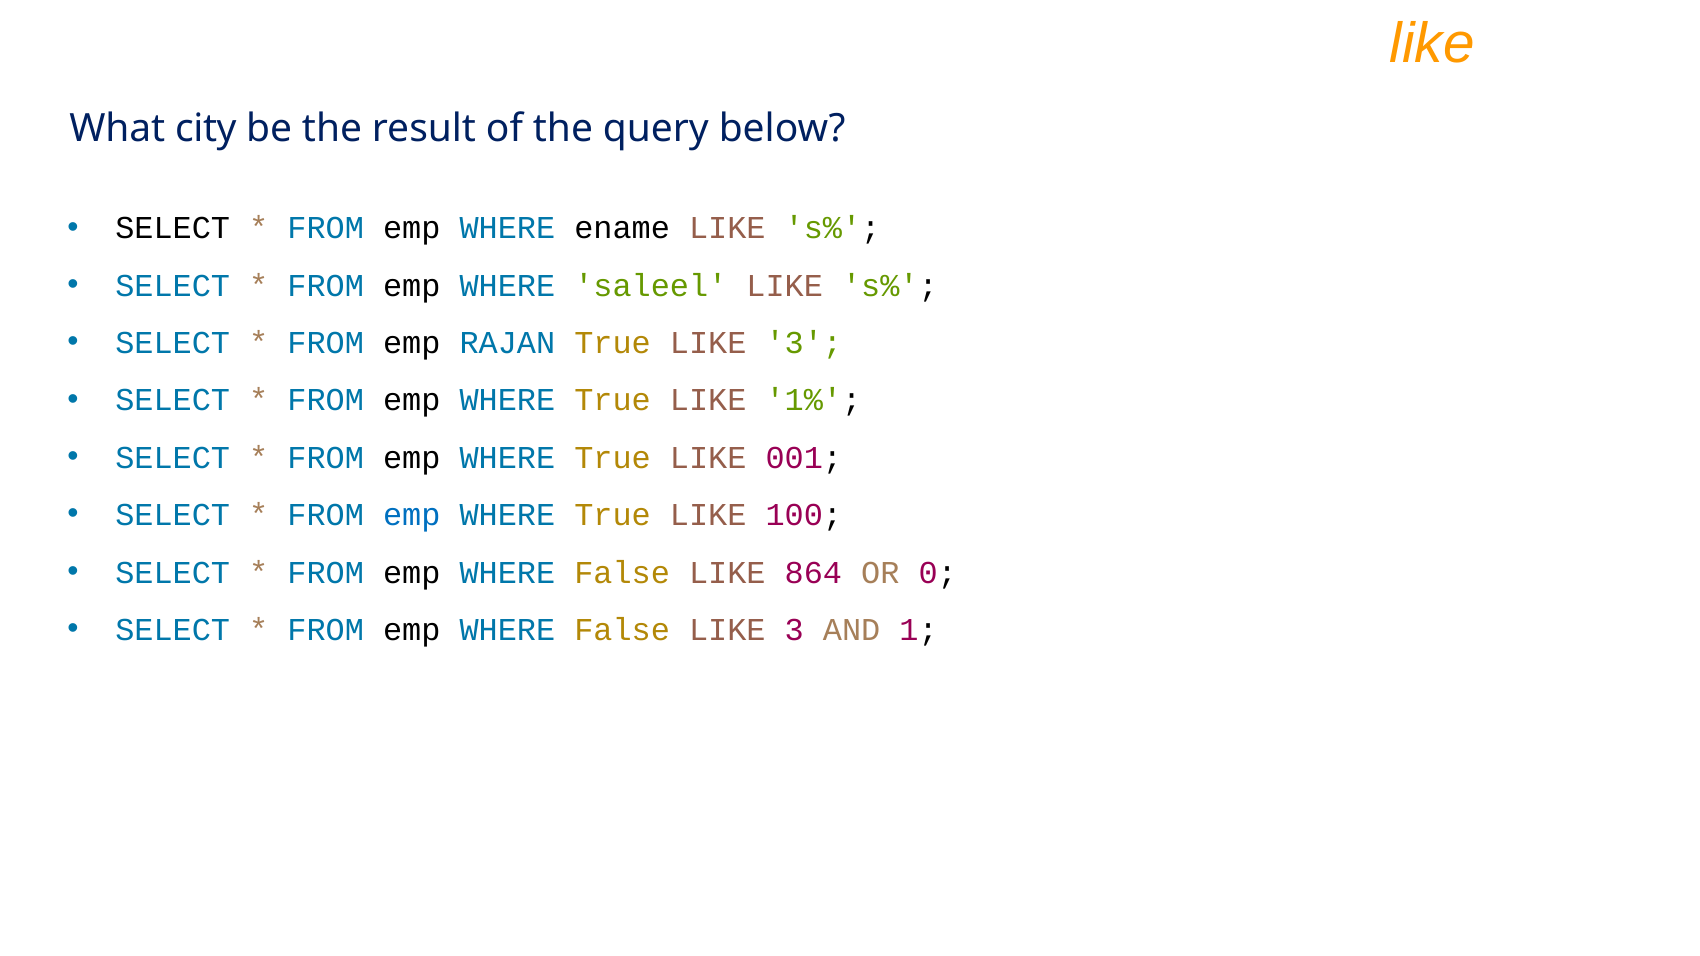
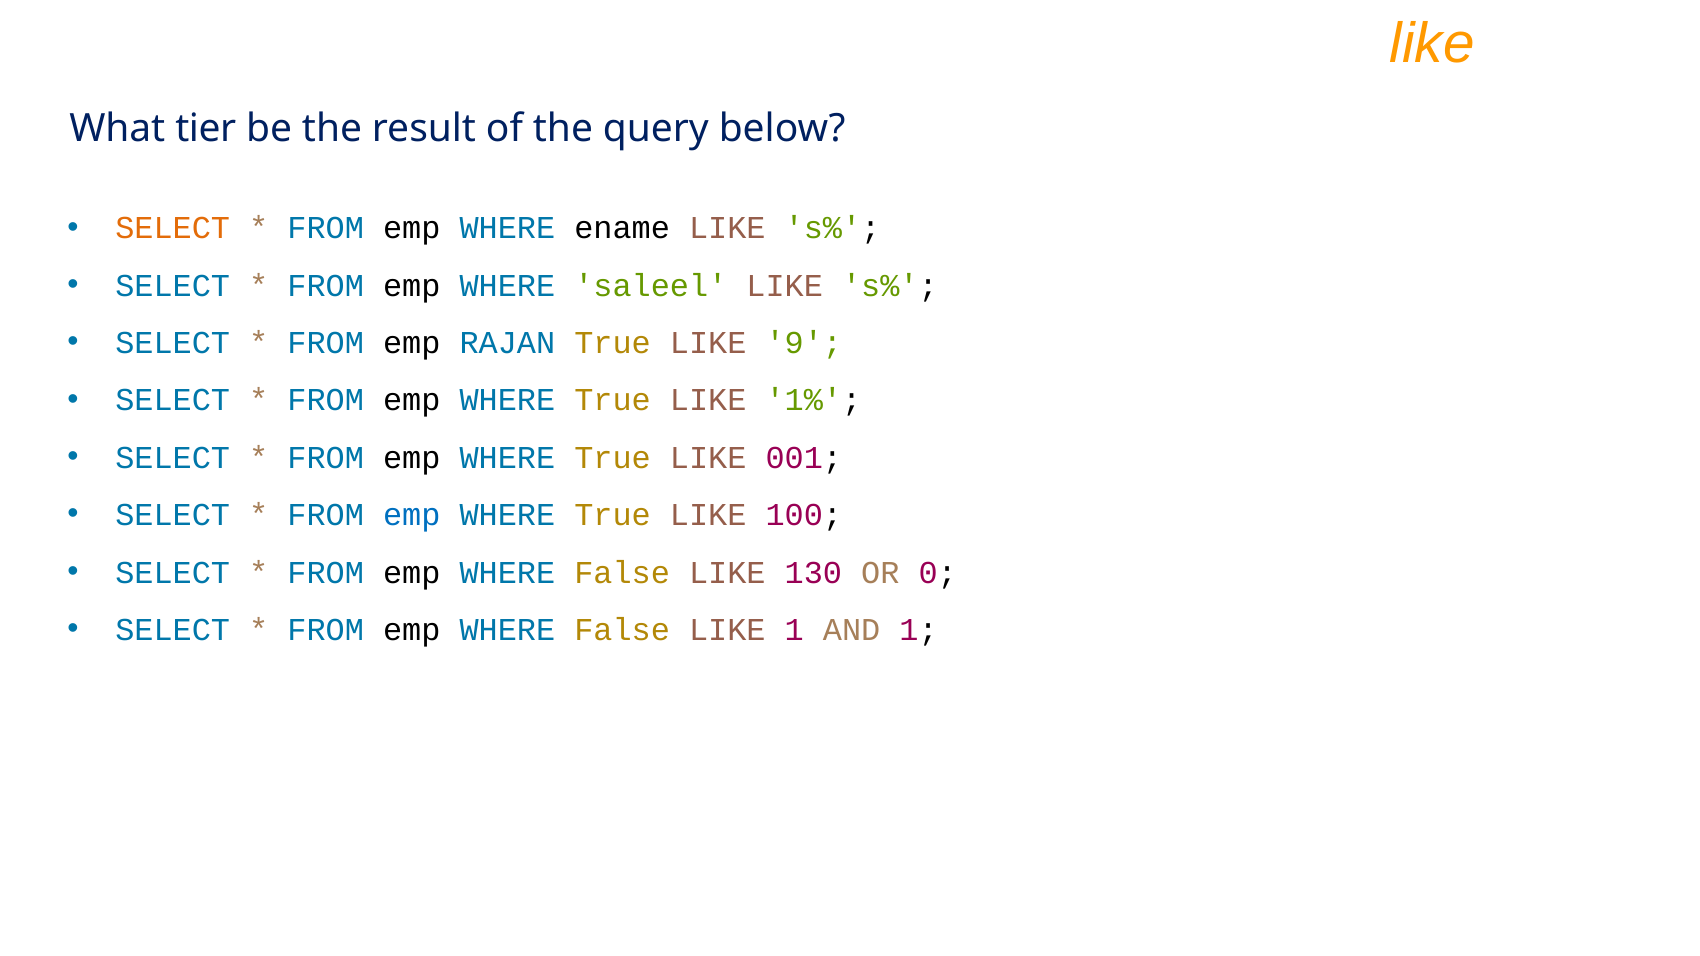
city: city -> tier
SELECT at (173, 228) colour: black -> orange
True LIKE 3: 3 -> 9
864: 864 -> 130
False LIKE 3: 3 -> 1
